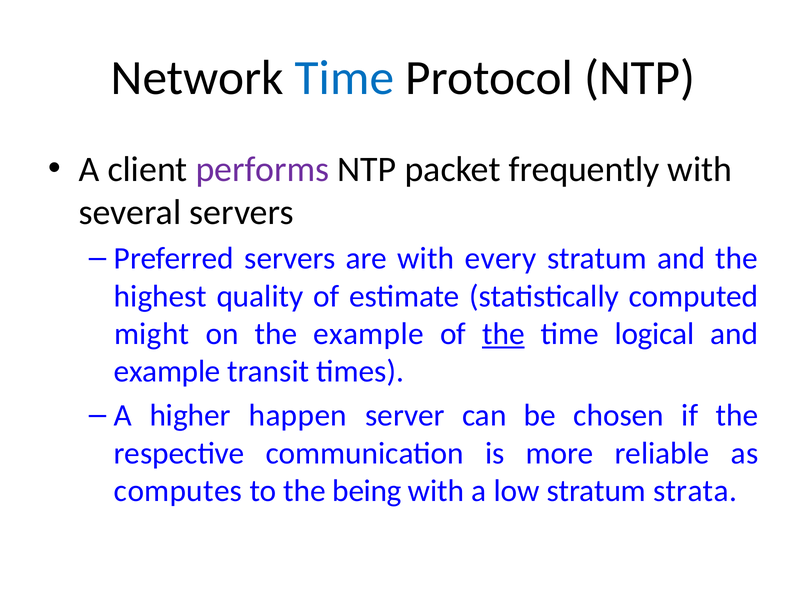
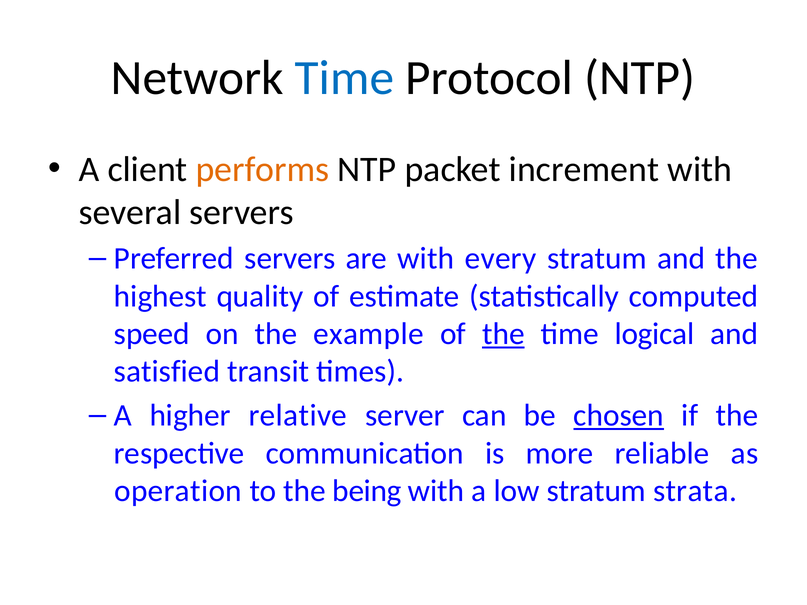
performs colour: purple -> orange
frequently: frequently -> increment
might: might -> speed
example at (167, 372): example -> satisfied
happen: happen -> relative
chosen underline: none -> present
computes: computes -> operation
